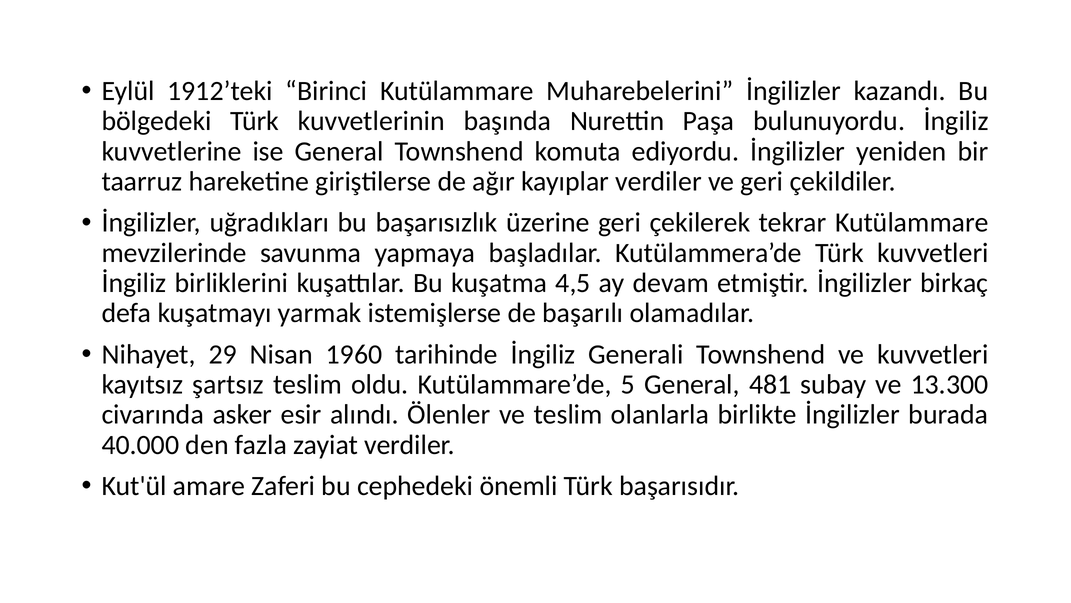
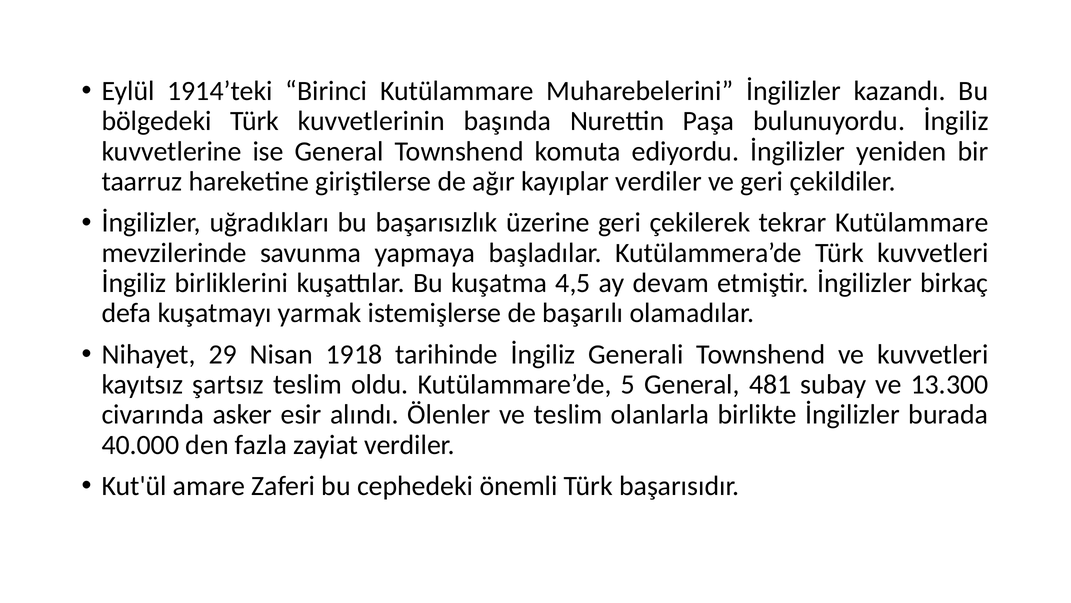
1912’teki: 1912’teki -> 1914’teki
1960: 1960 -> 1918
